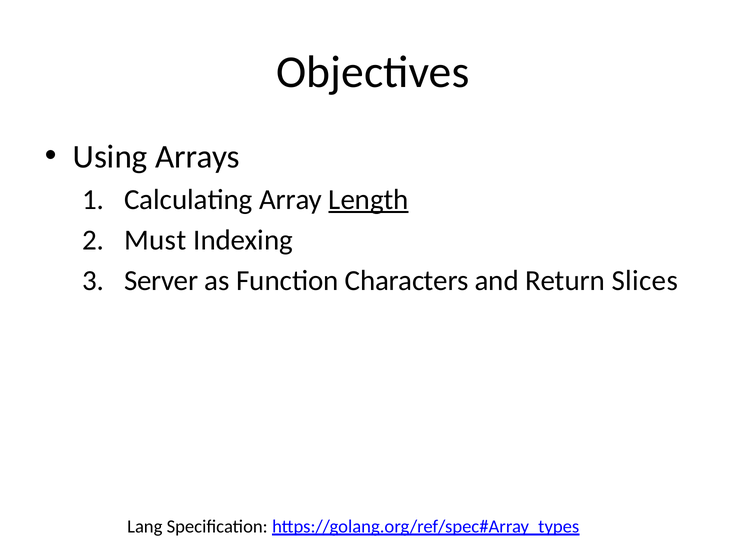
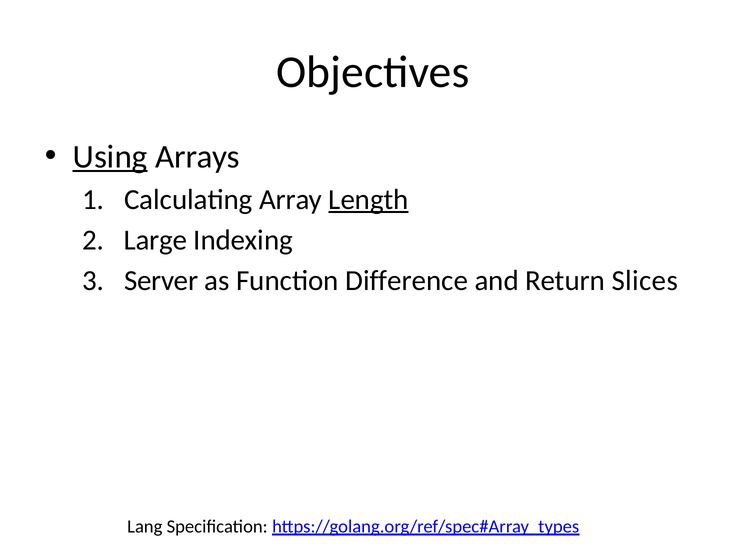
Using underline: none -> present
Must: Must -> Large
Characters: Characters -> Difference
